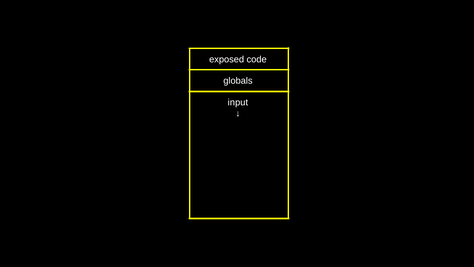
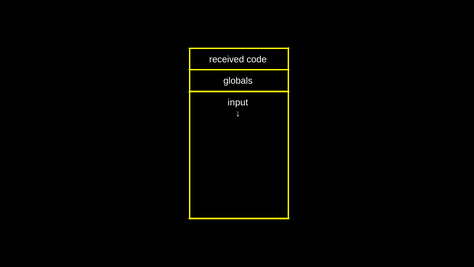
exposed: exposed -> received
